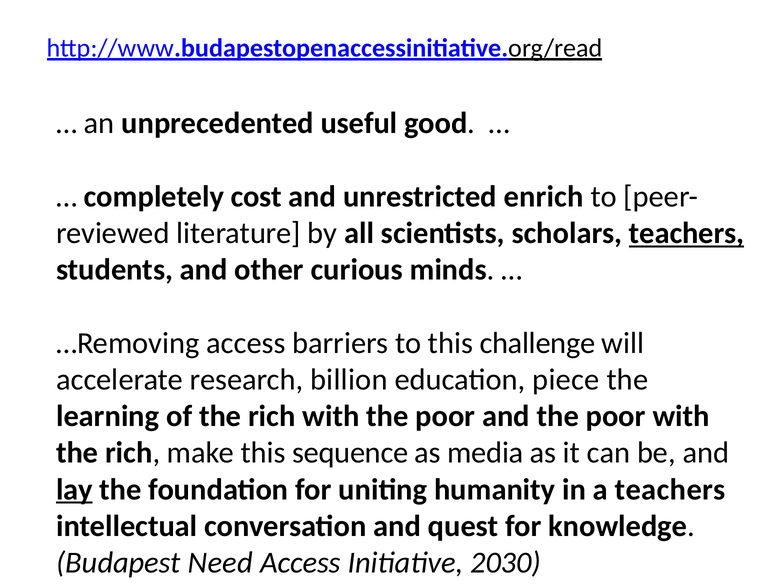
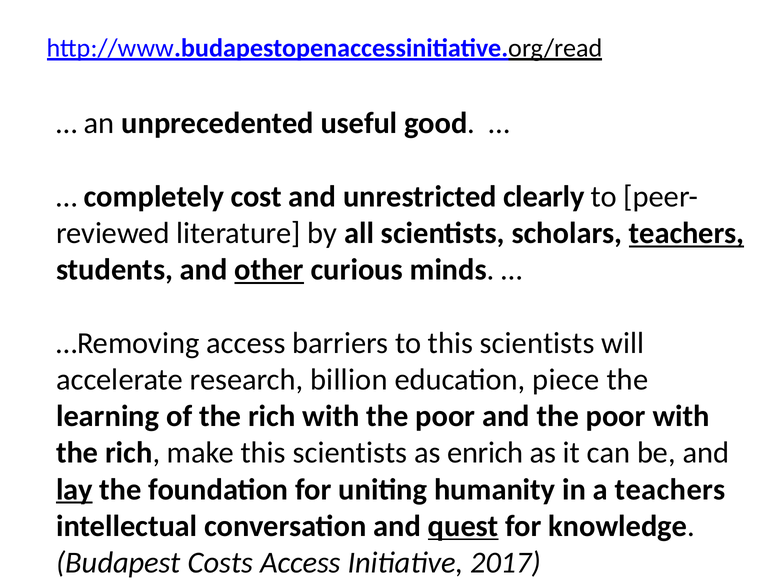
enrich: enrich -> clearly
other underline: none -> present
to this challenge: challenge -> scientists
make this sequence: sequence -> scientists
media: media -> enrich
quest underline: none -> present
Need: Need -> Costs
2030: 2030 -> 2017
